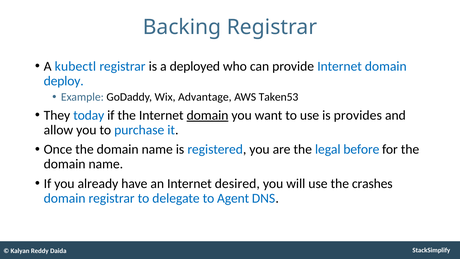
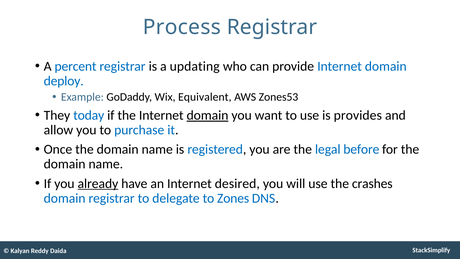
Backing: Backing -> Process
kubectl: kubectl -> percent
deployed: deployed -> updating
Advantage: Advantage -> Equivalent
Taken53: Taken53 -> Zones53
already underline: none -> present
Agent: Agent -> Zones
